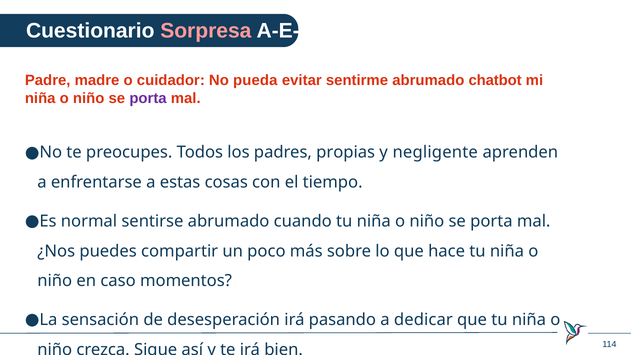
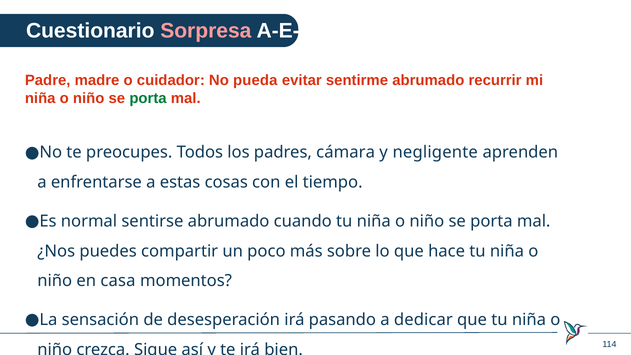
chatbot: chatbot -> recurrir
porta at (148, 98) colour: purple -> green
propias: propias -> cámara
caso: caso -> casa
